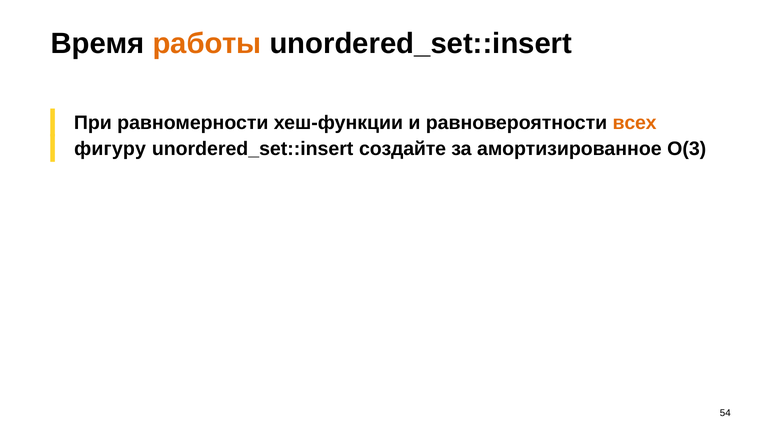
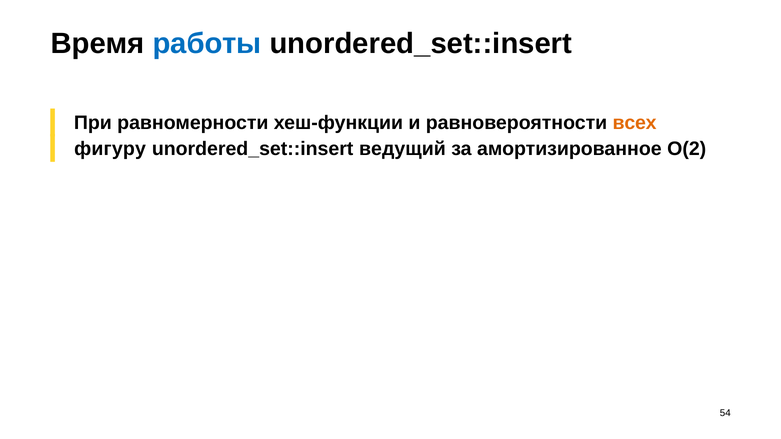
работы colour: orange -> blue
создайте: создайте -> ведущий
O(3: O(3 -> O(2
